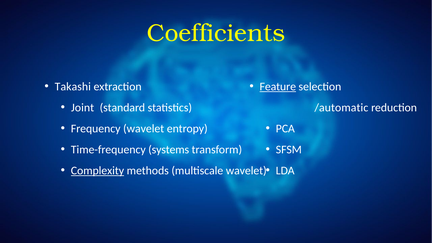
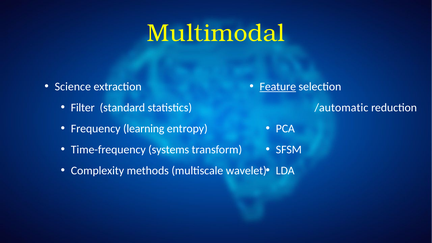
Coefficients: Coefficients -> Multimodal
Takashi: Takashi -> Science
Joint: Joint -> Filter
Frequency wavelet: wavelet -> learning
Complexity underline: present -> none
